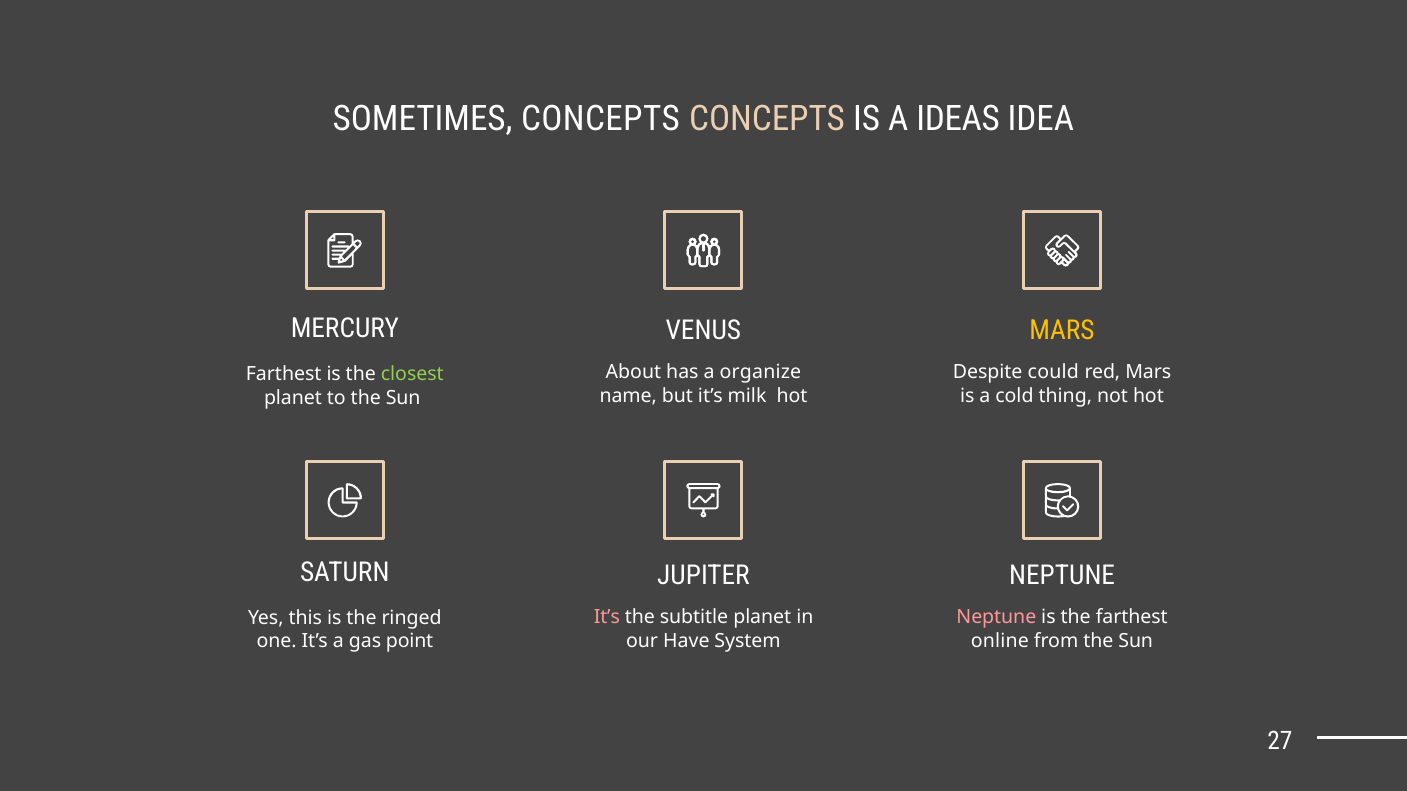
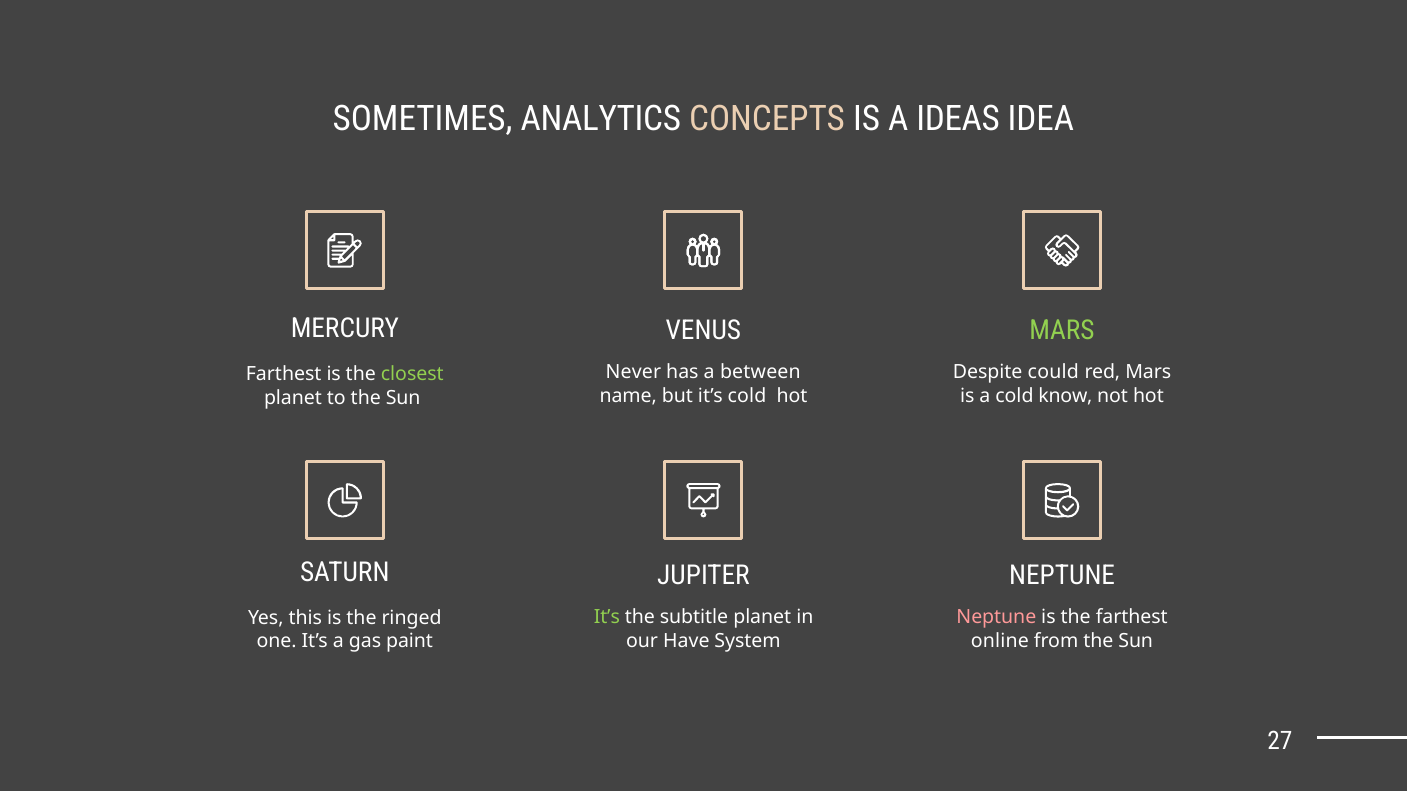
SOMETIMES CONCEPTS: CONCEPTS -> ANALYTICS
MARS at (1062, 331) colour: yellow -> light green
About: About -> Never
organize: organize -> between
it’s milk: milk -> cold
thing: thing -> know
It’s at (607, 618) colour: pink -> light green
point: point -> paint
